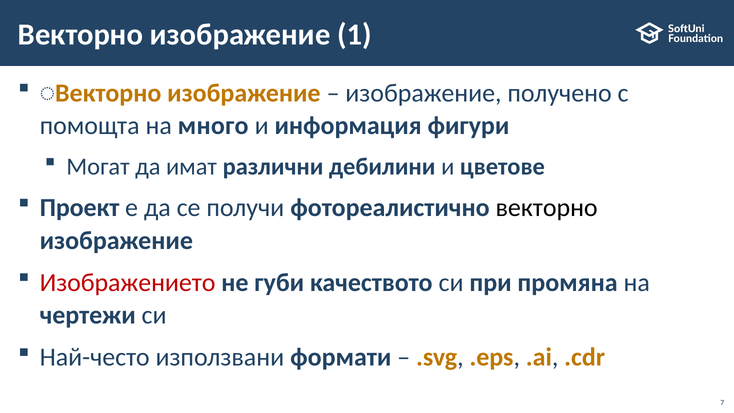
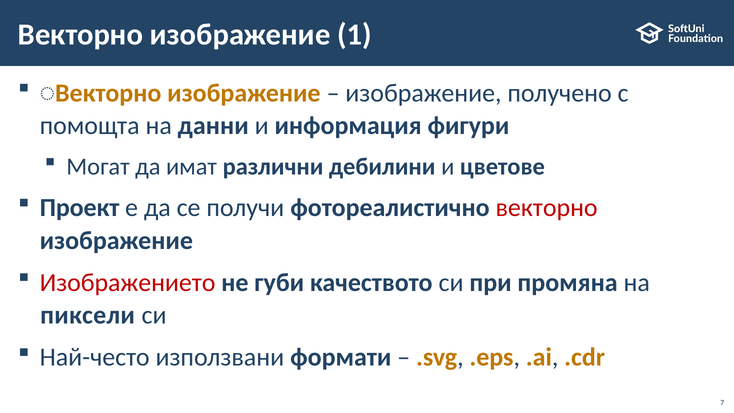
много: много -> данни
векторно at (547, 208) colour: black -> red
чертежи: чертежи -> пиксели
